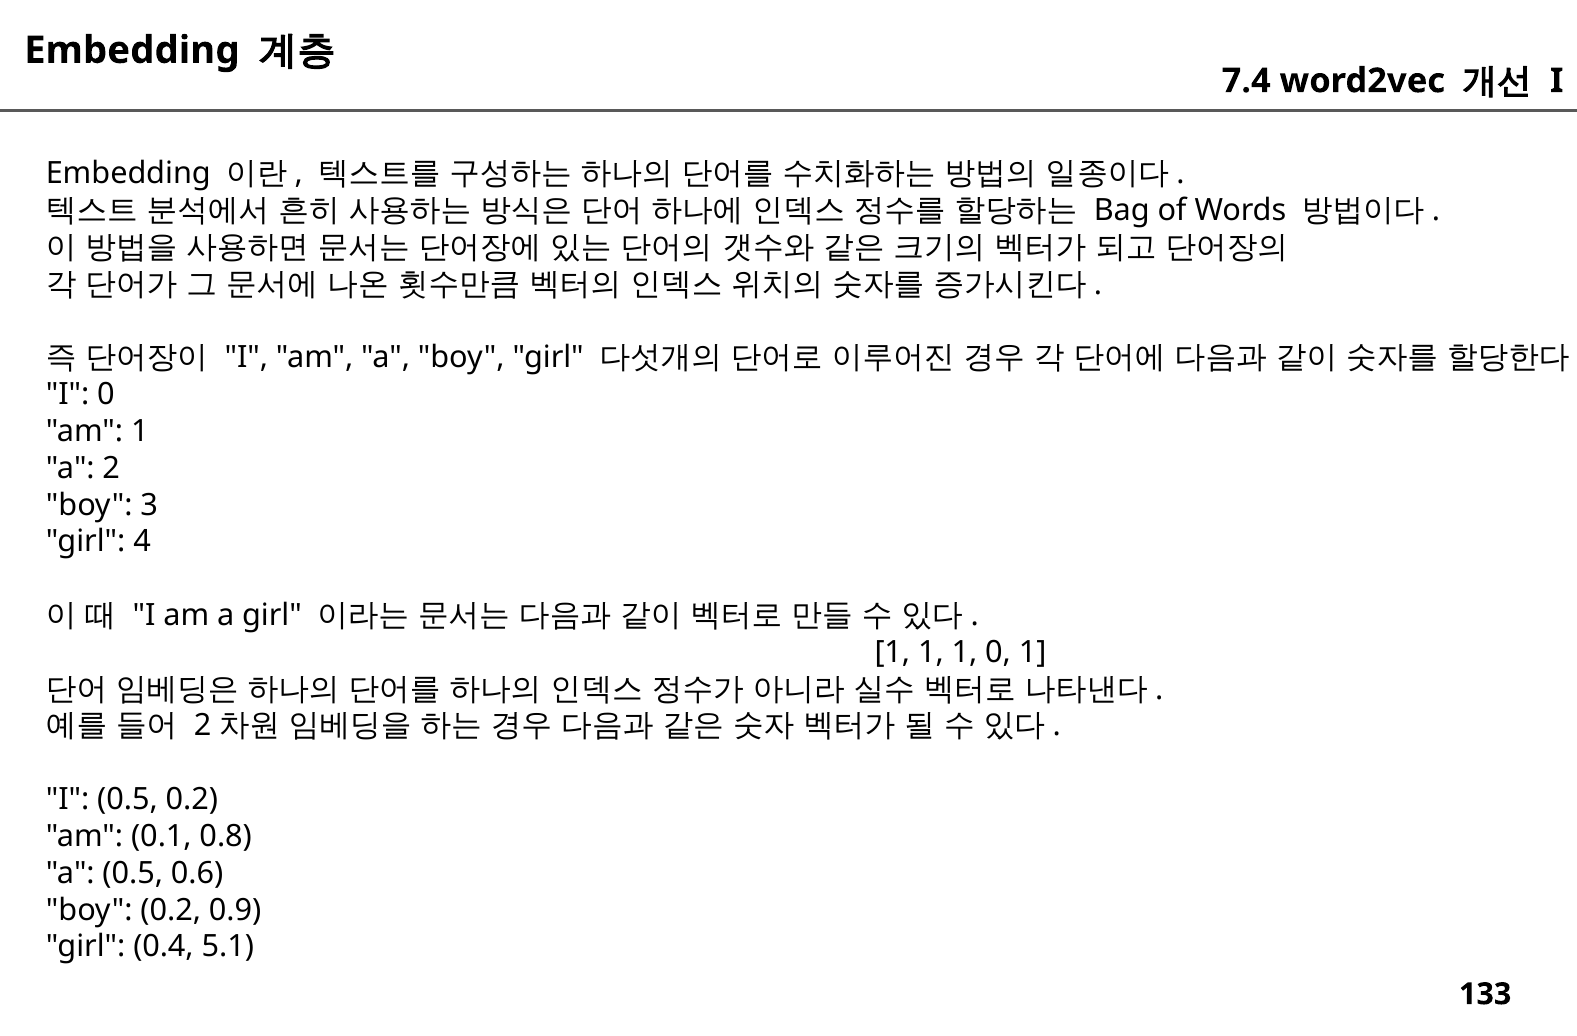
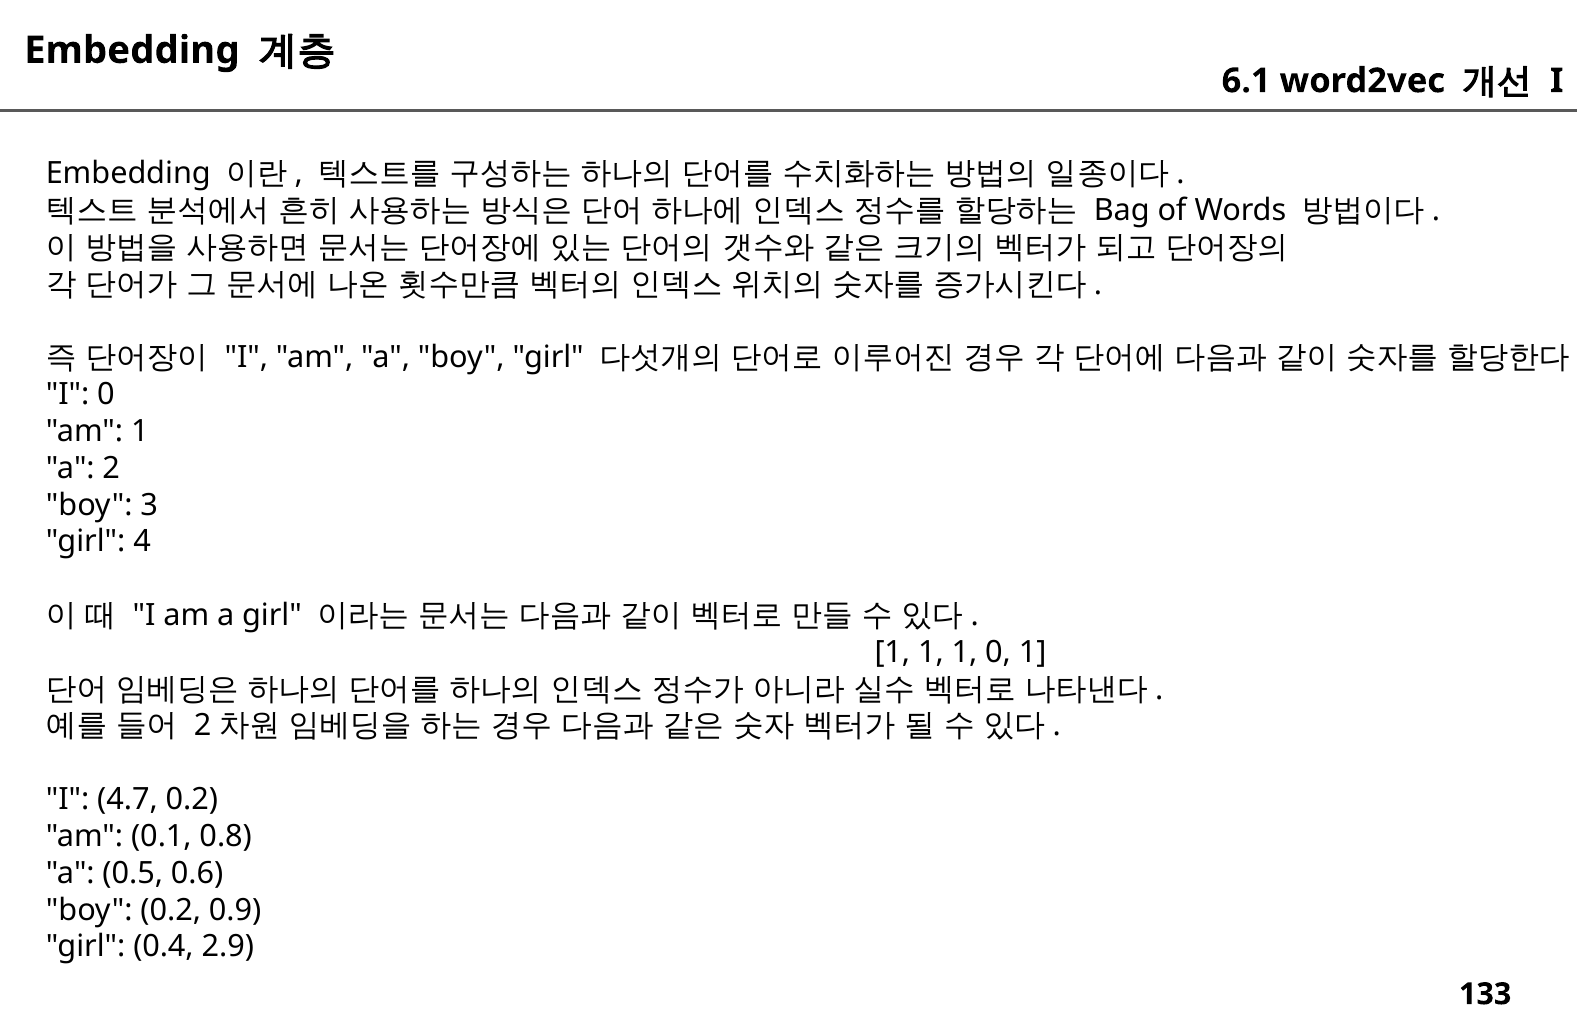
7.4: 7.4 -> 6.1
I 0.5: 0.5 -> 4.7
5.1: 5.1 -> 2.9
